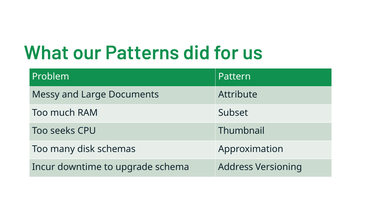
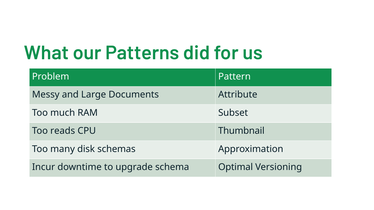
seeks: seeks -> reads
Address: Address -> Optimal
